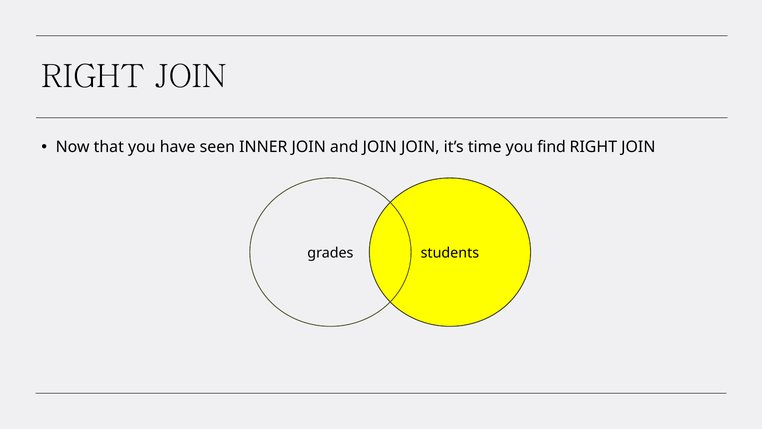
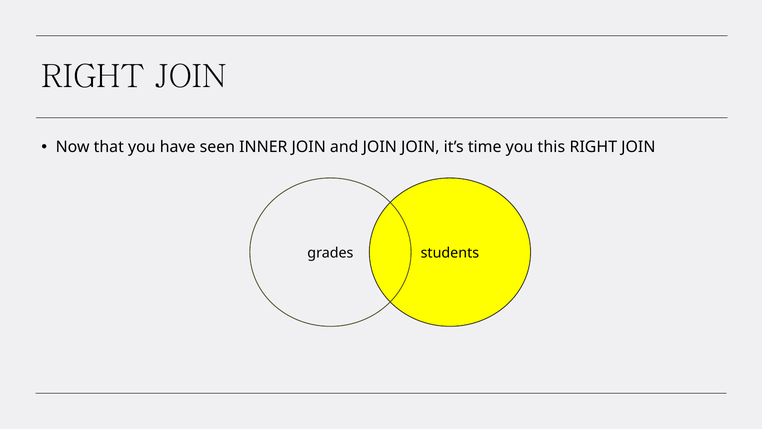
find: find -> this
